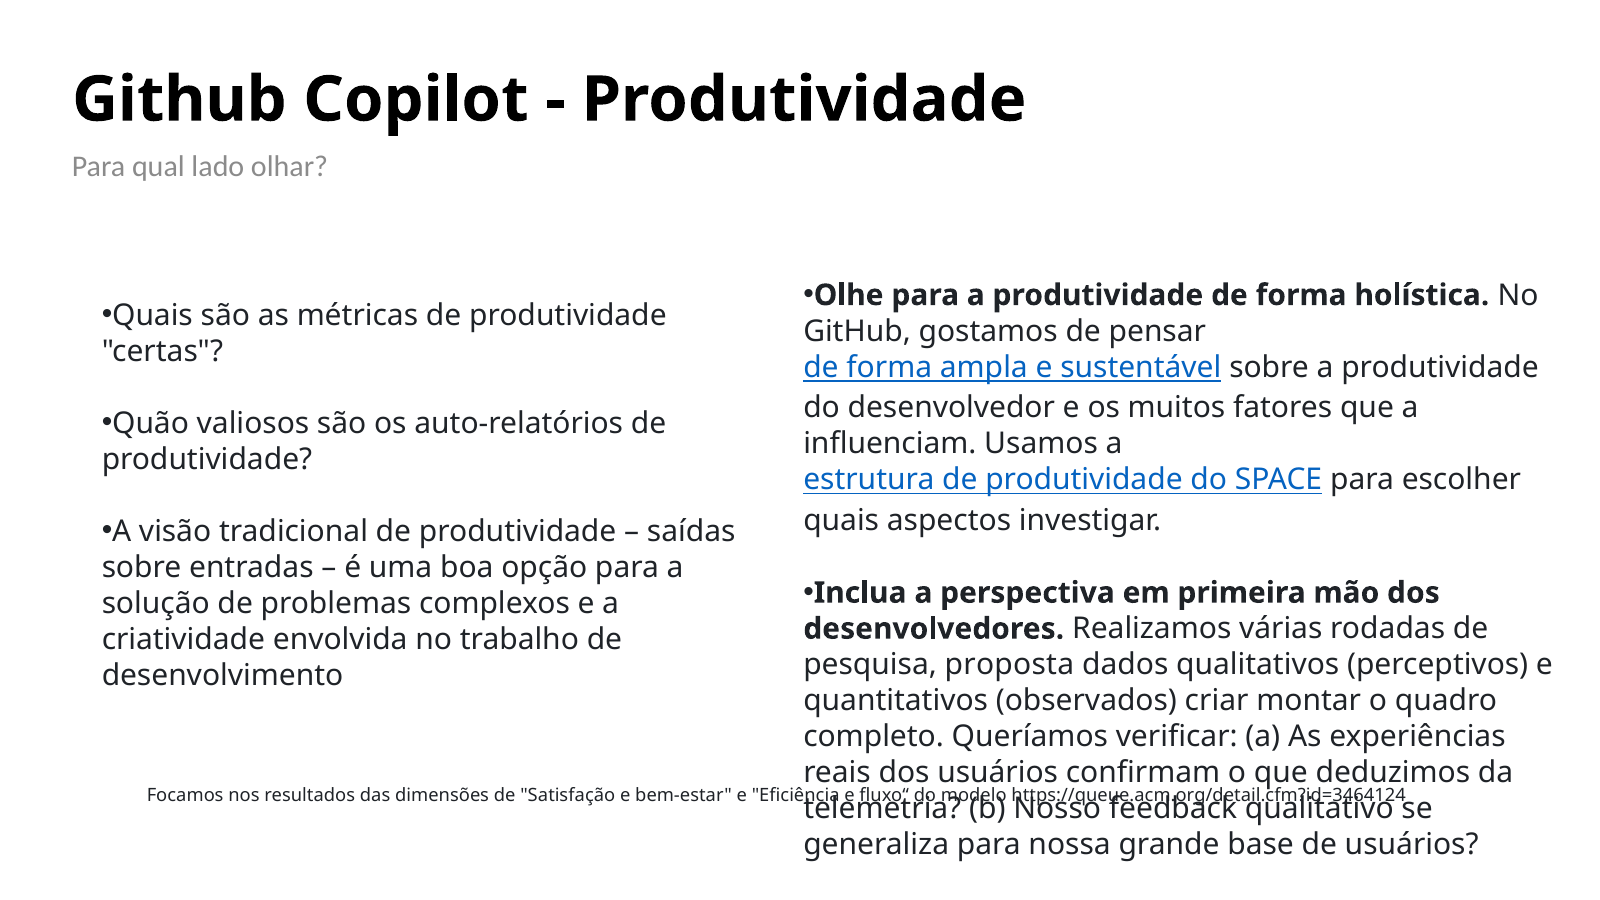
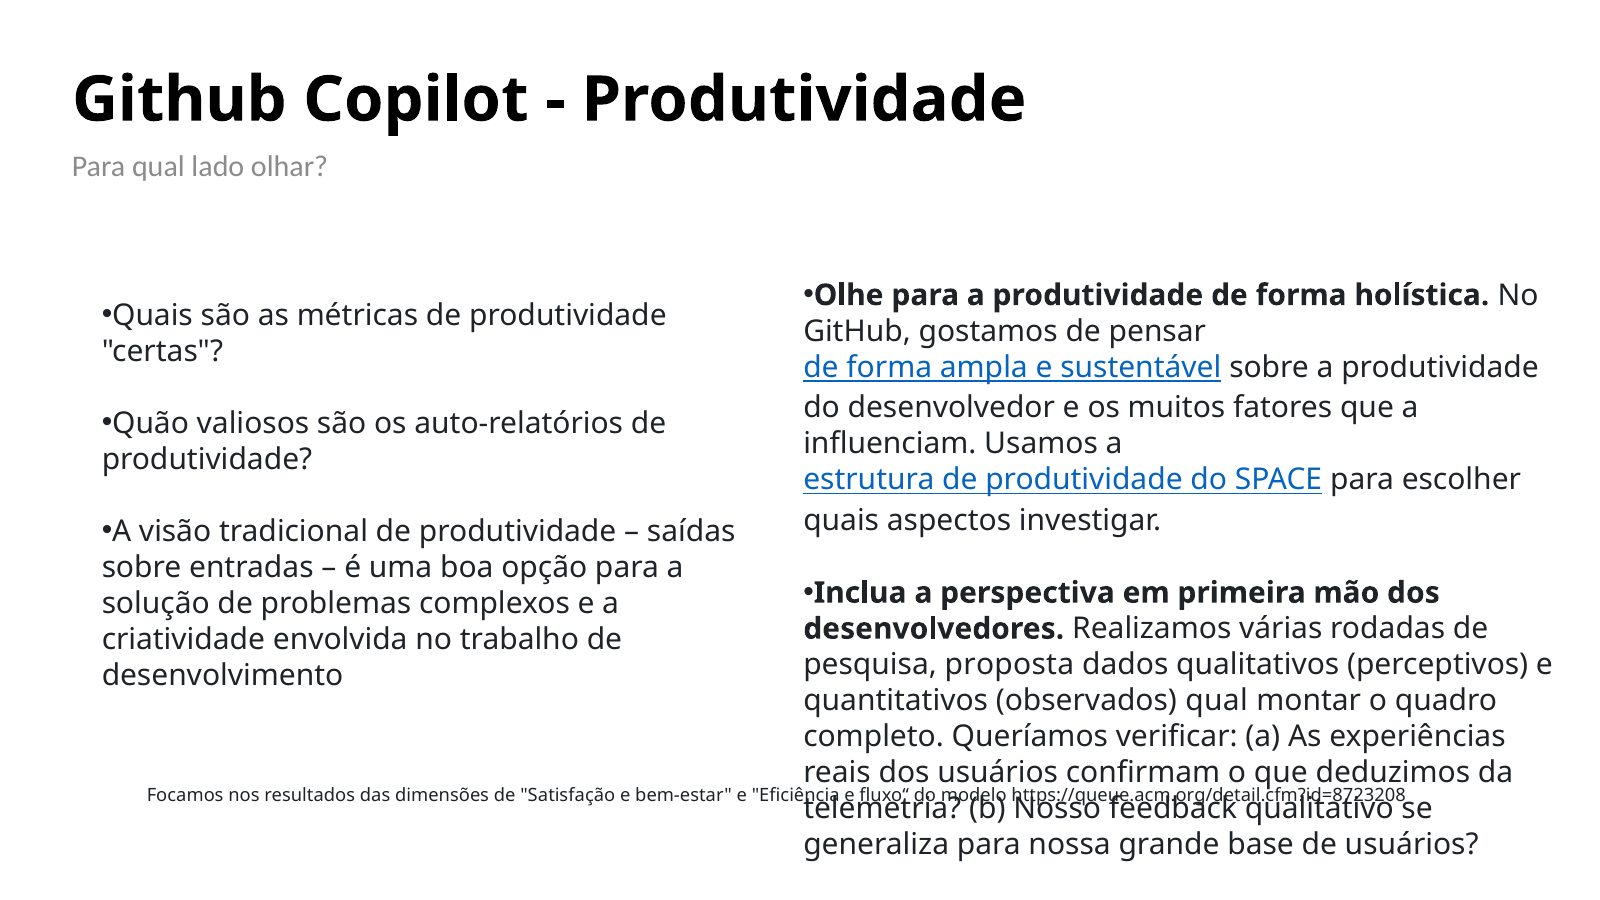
observados criar: criar -> qual
https://queue.acm.org/detail.cfm?id=3464124: https://queue.acm.org/detail.cfm?id=3464124 -> https://queue.acm.org/detail.cfm?id=8723208
